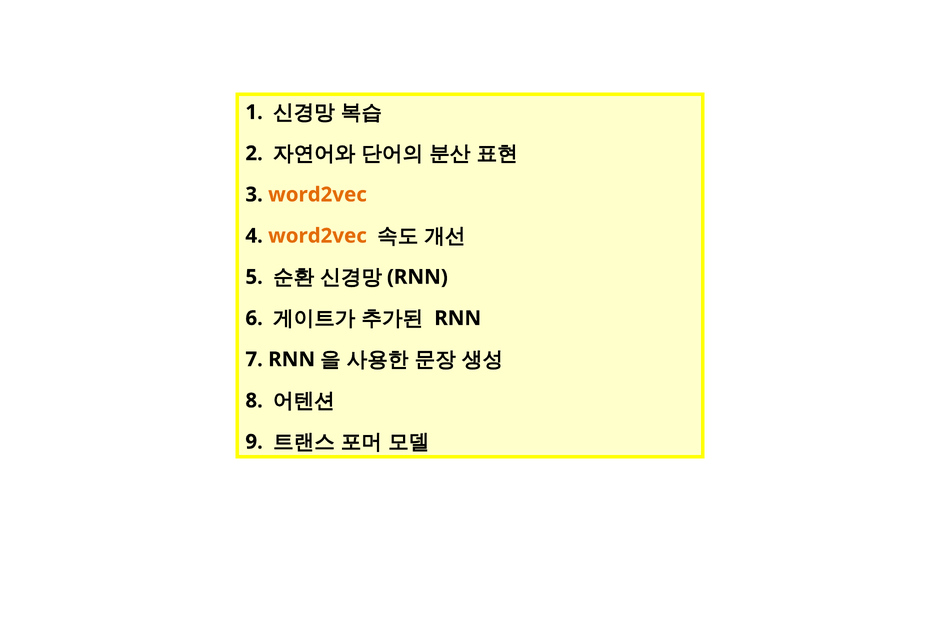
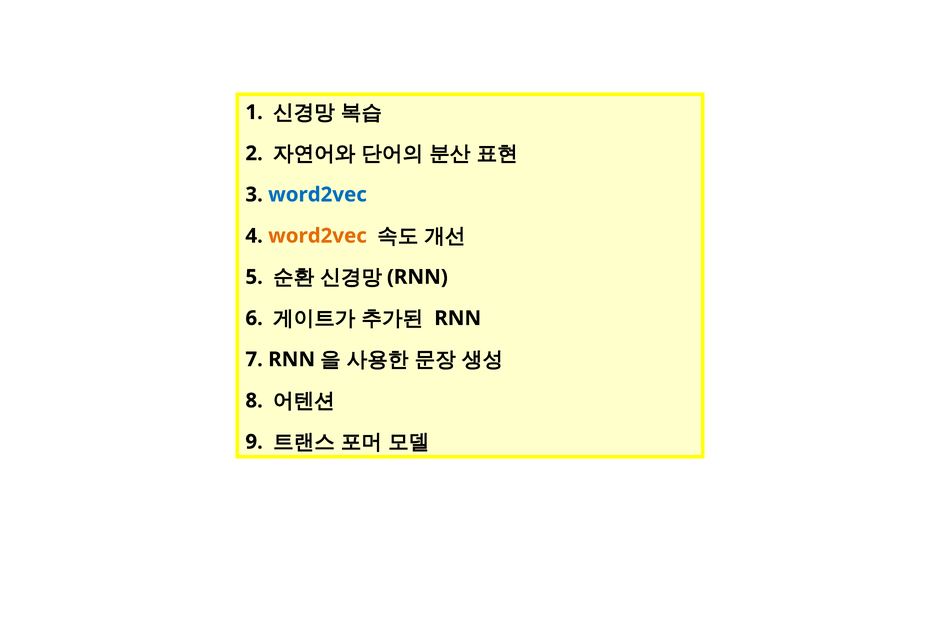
word2vec at (318, 194) colour: orange -> blue
